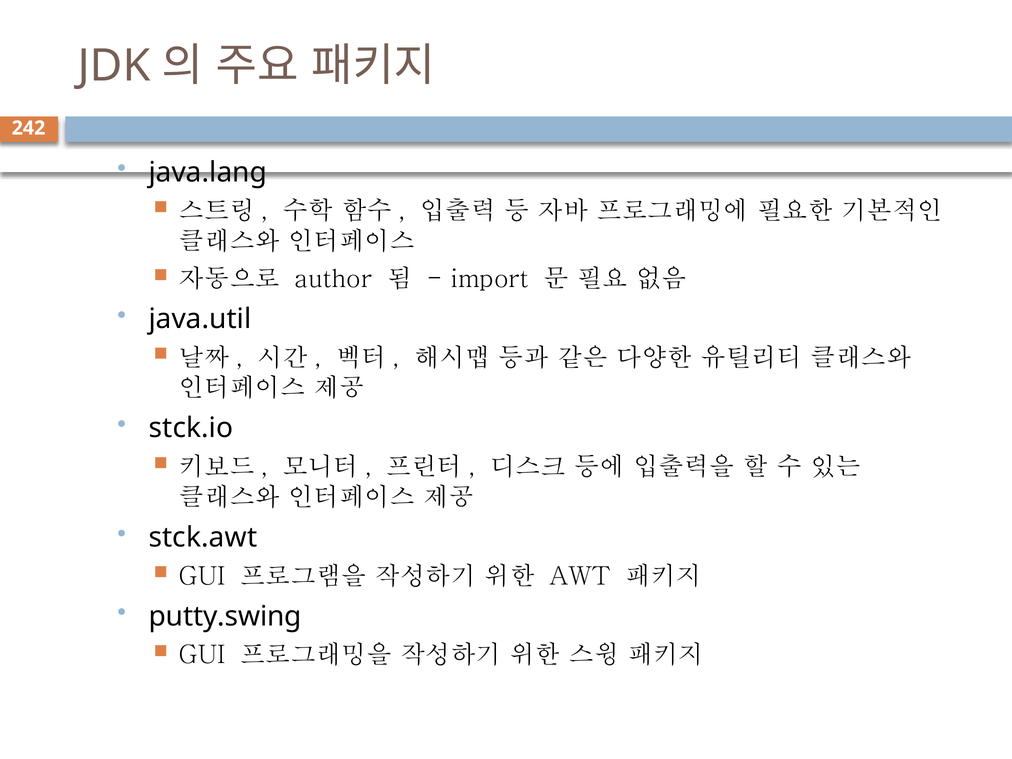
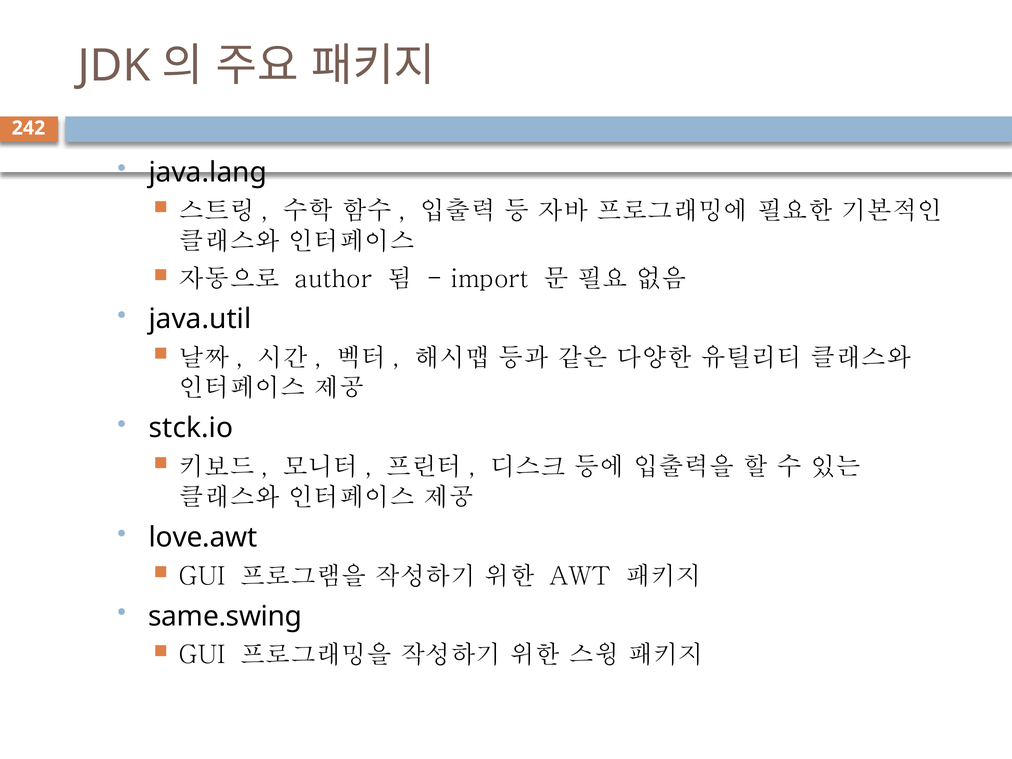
stck.awt: stck.awt -> love.awt
putty.swing: putty.swing -> same.swing
